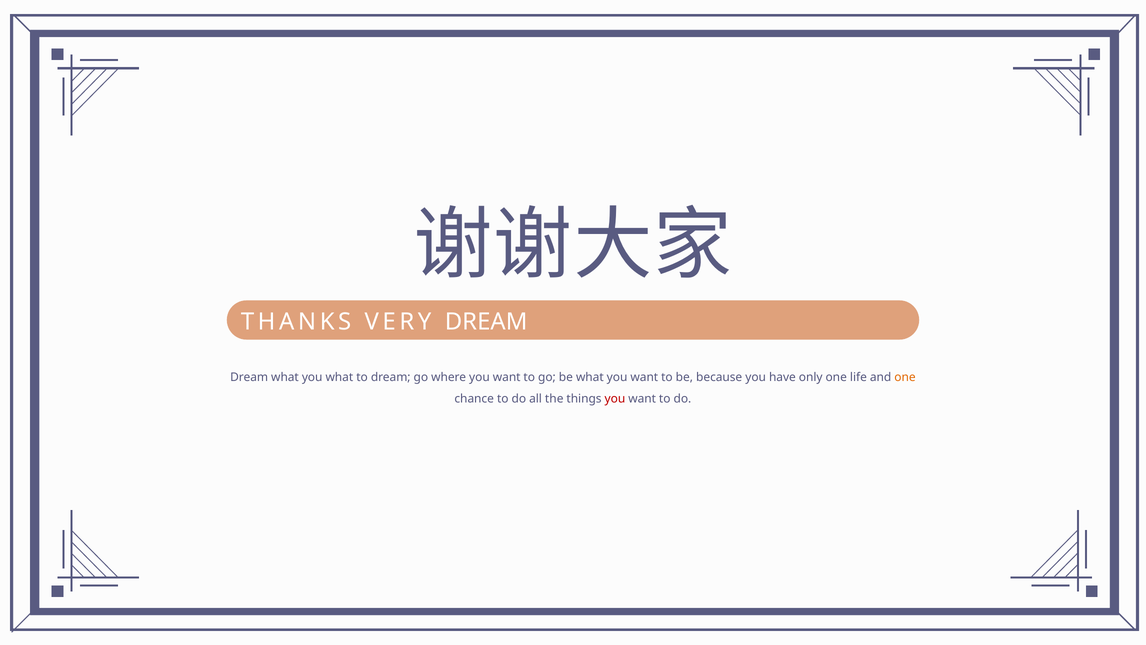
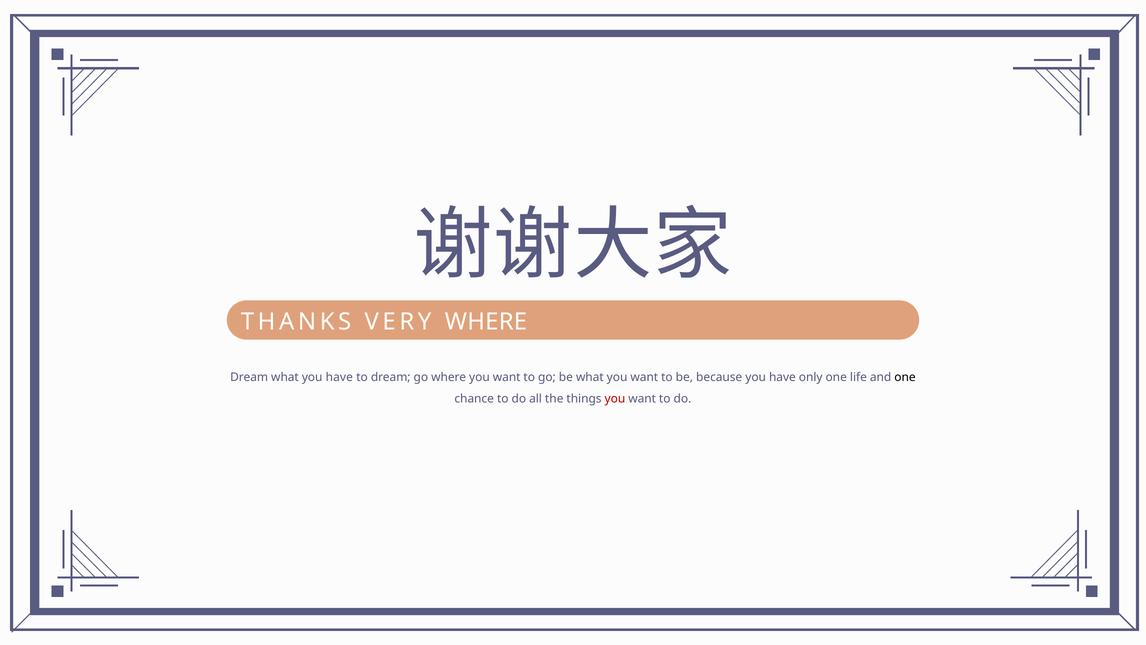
VERY DREAM: DREAM -> WHERE
what you what: what -> have
one at (905, 377) colour: orange -> black
